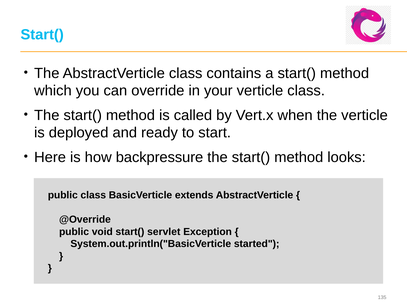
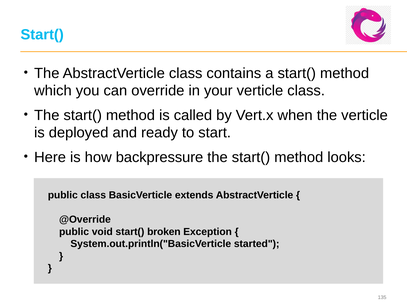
servlet: servlet -> broken
